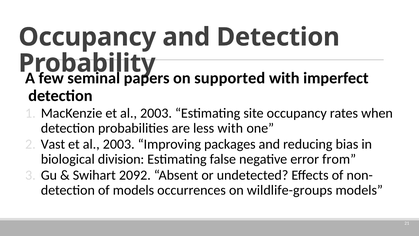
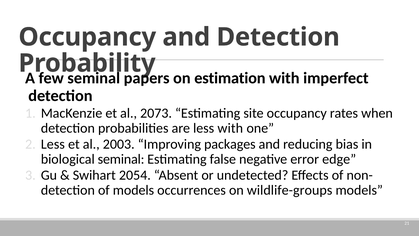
supported: supported -> estimation
MacKenzie et al 2003: 2003 -> 2073
Vast at (53, 144): Vast -> Less
biological division: division -> seminal
from: from -> edge
2092: 2092 -> 2054
